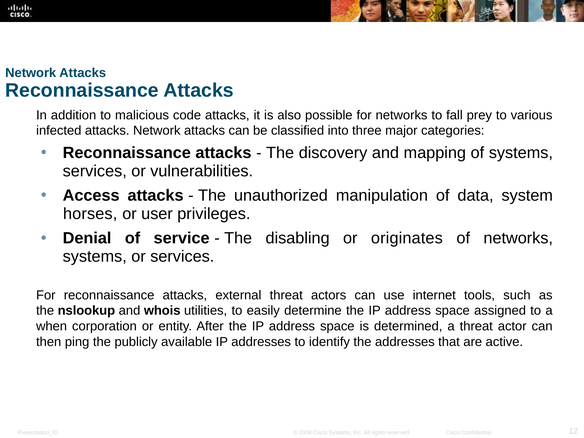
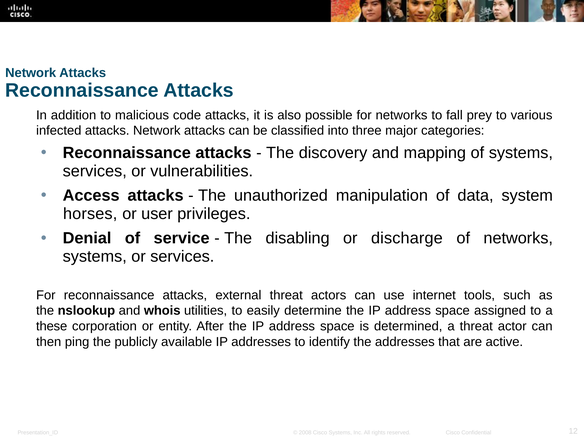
originates: originates -> discharge
when: when -> these
